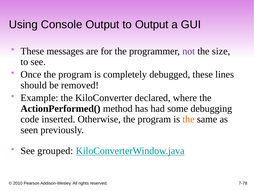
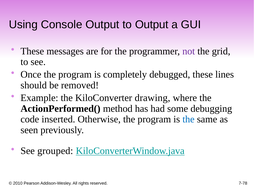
size: size -> grid
declared: declared -> drawing
the at (188, 119) colour: orange -> blue
